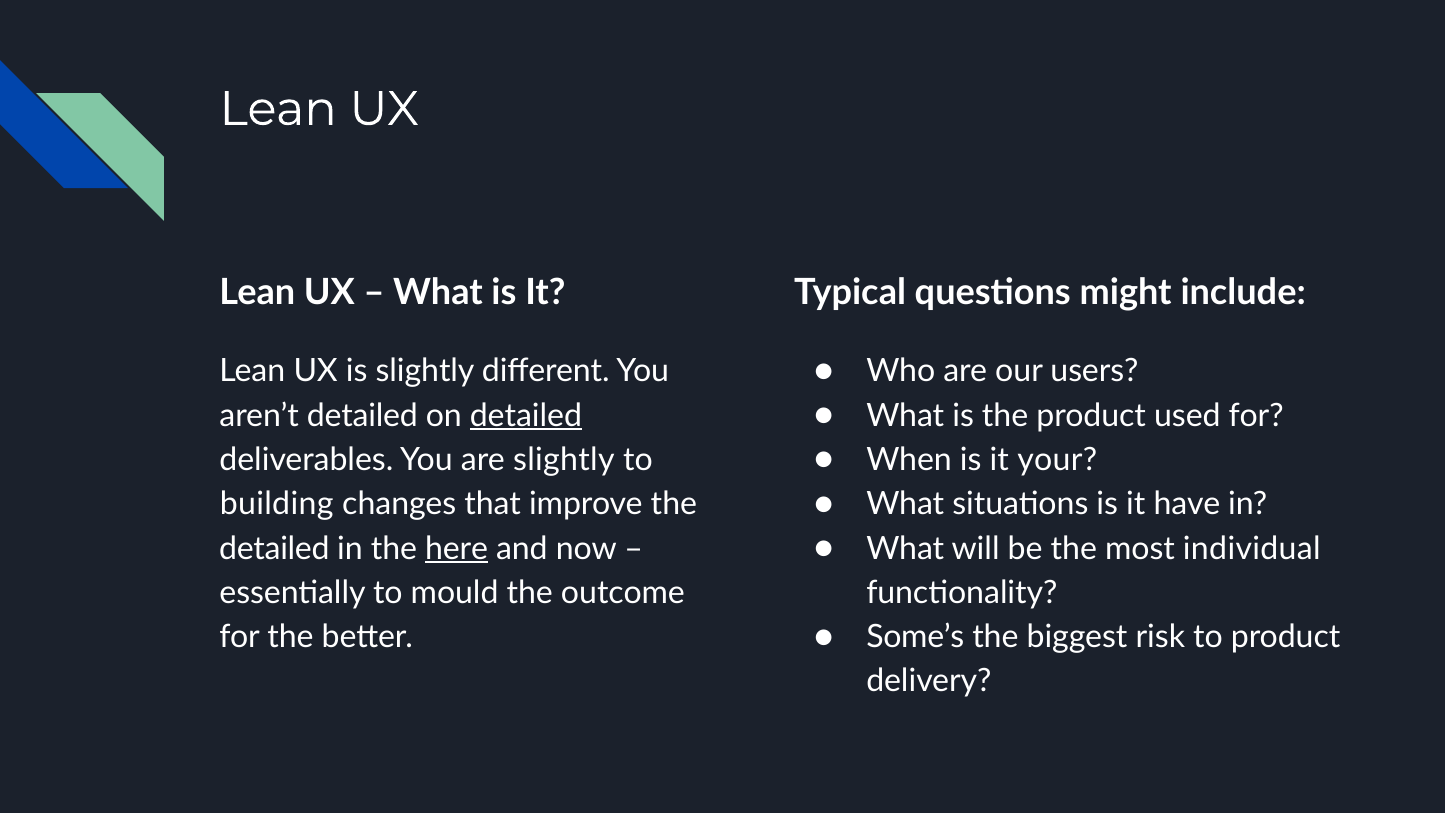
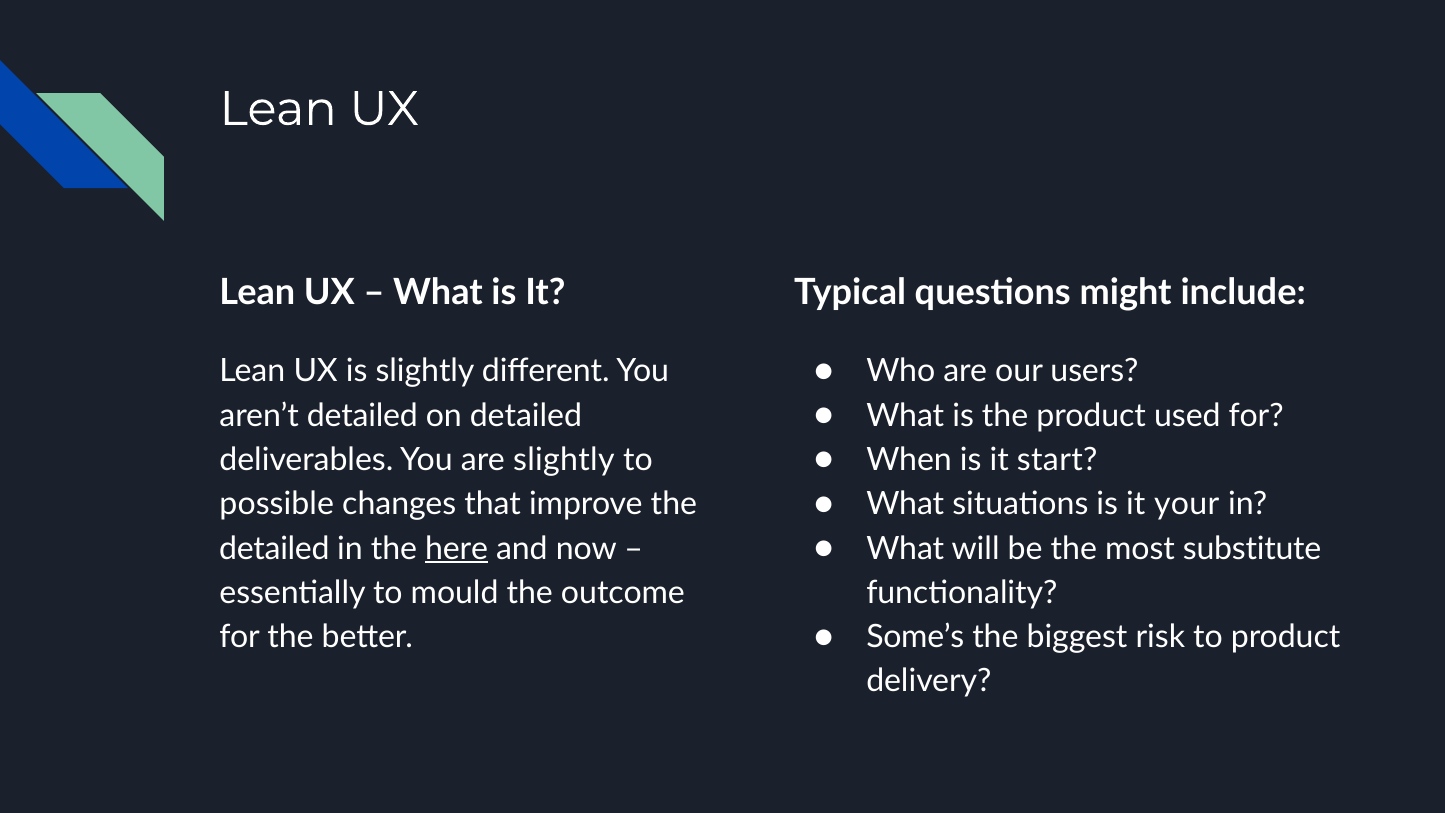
detailed at (526, 416) underline: present -> none
your: your -> start
have: have -> your
building: building -> possible
individual: individual -> substitute
